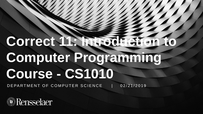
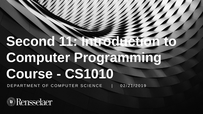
Correct: Correct -> Second
